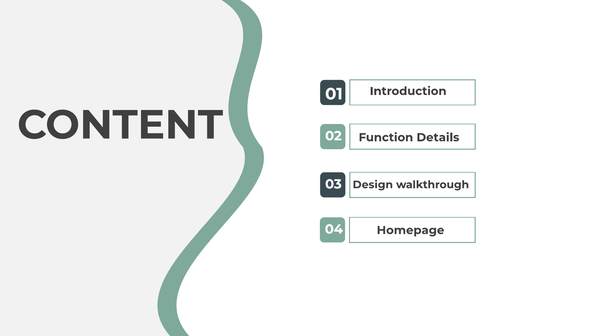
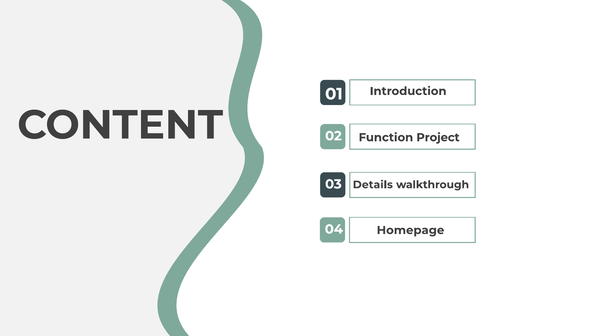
Details: Details -> Project
Design: Design -> Details
